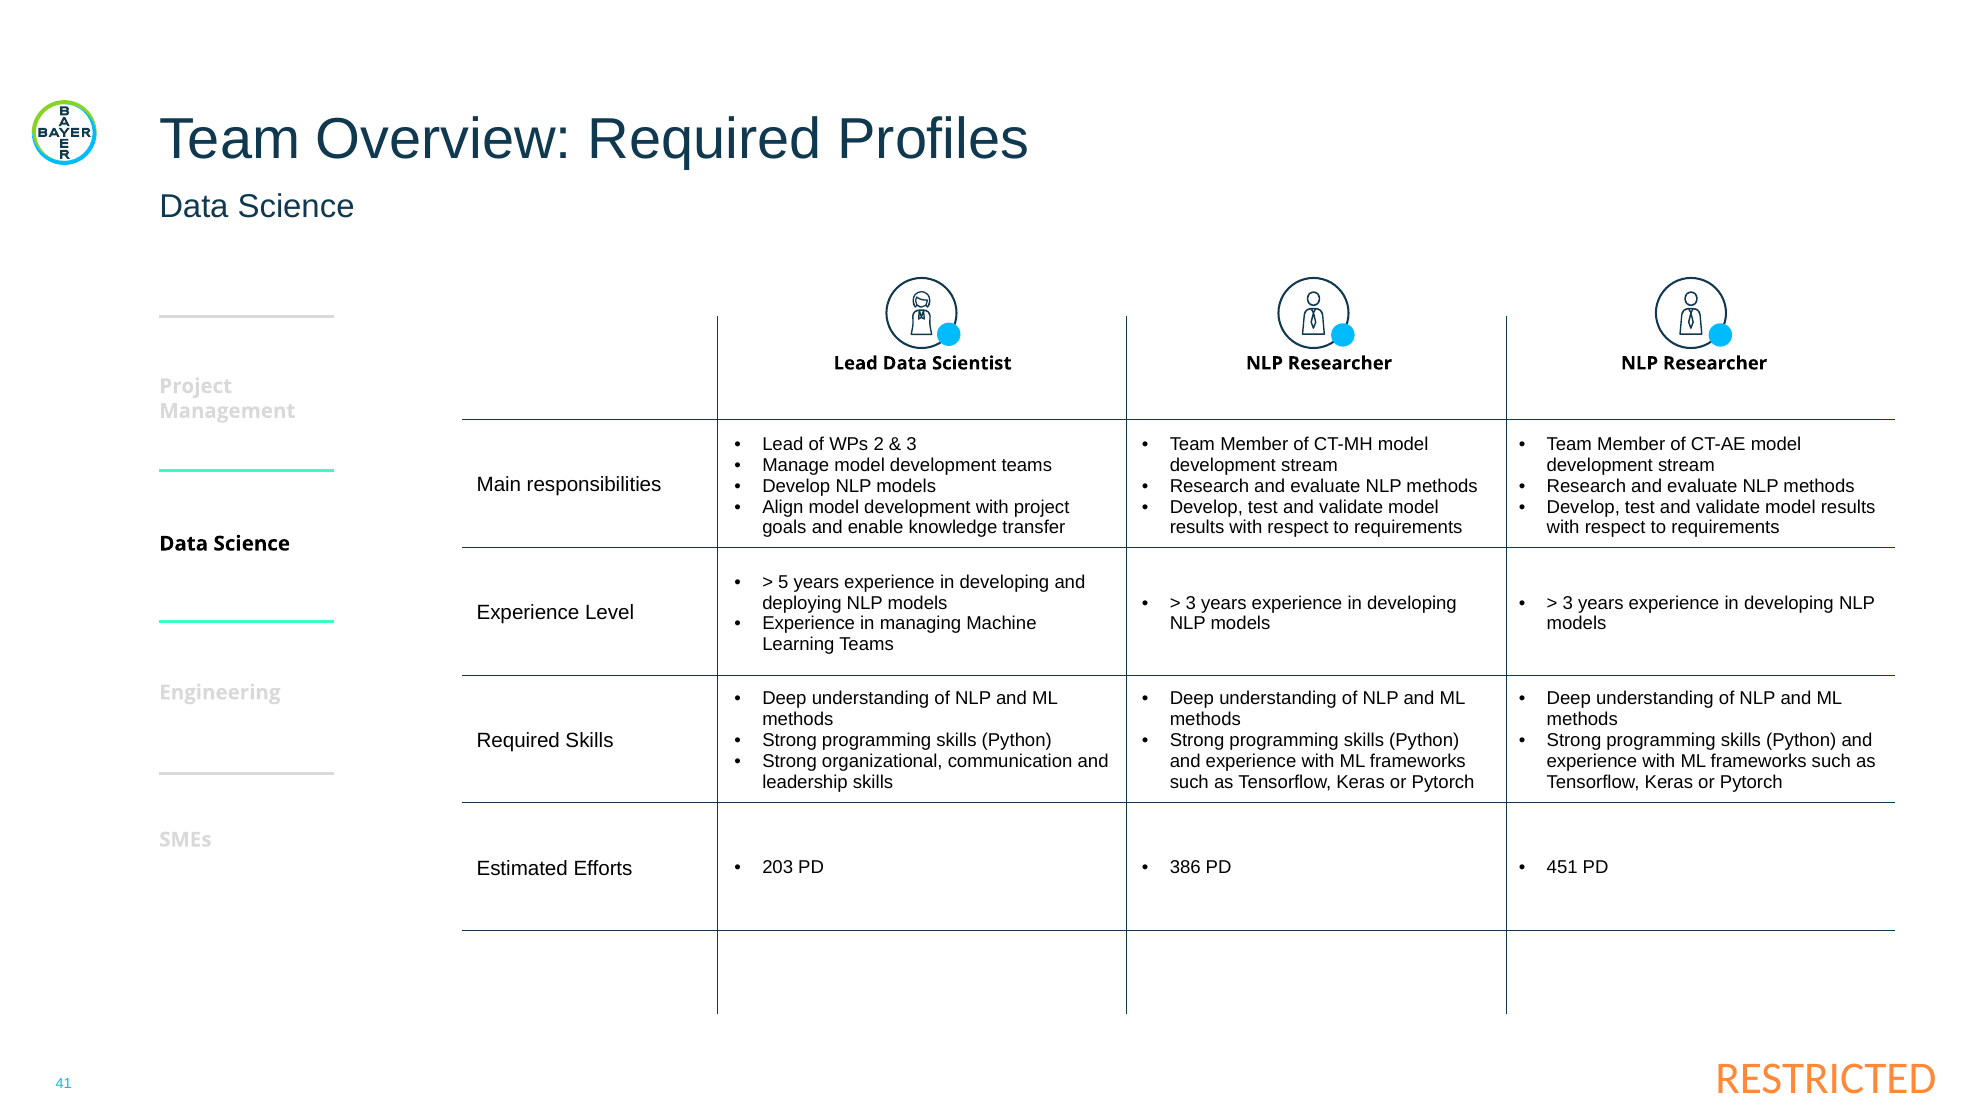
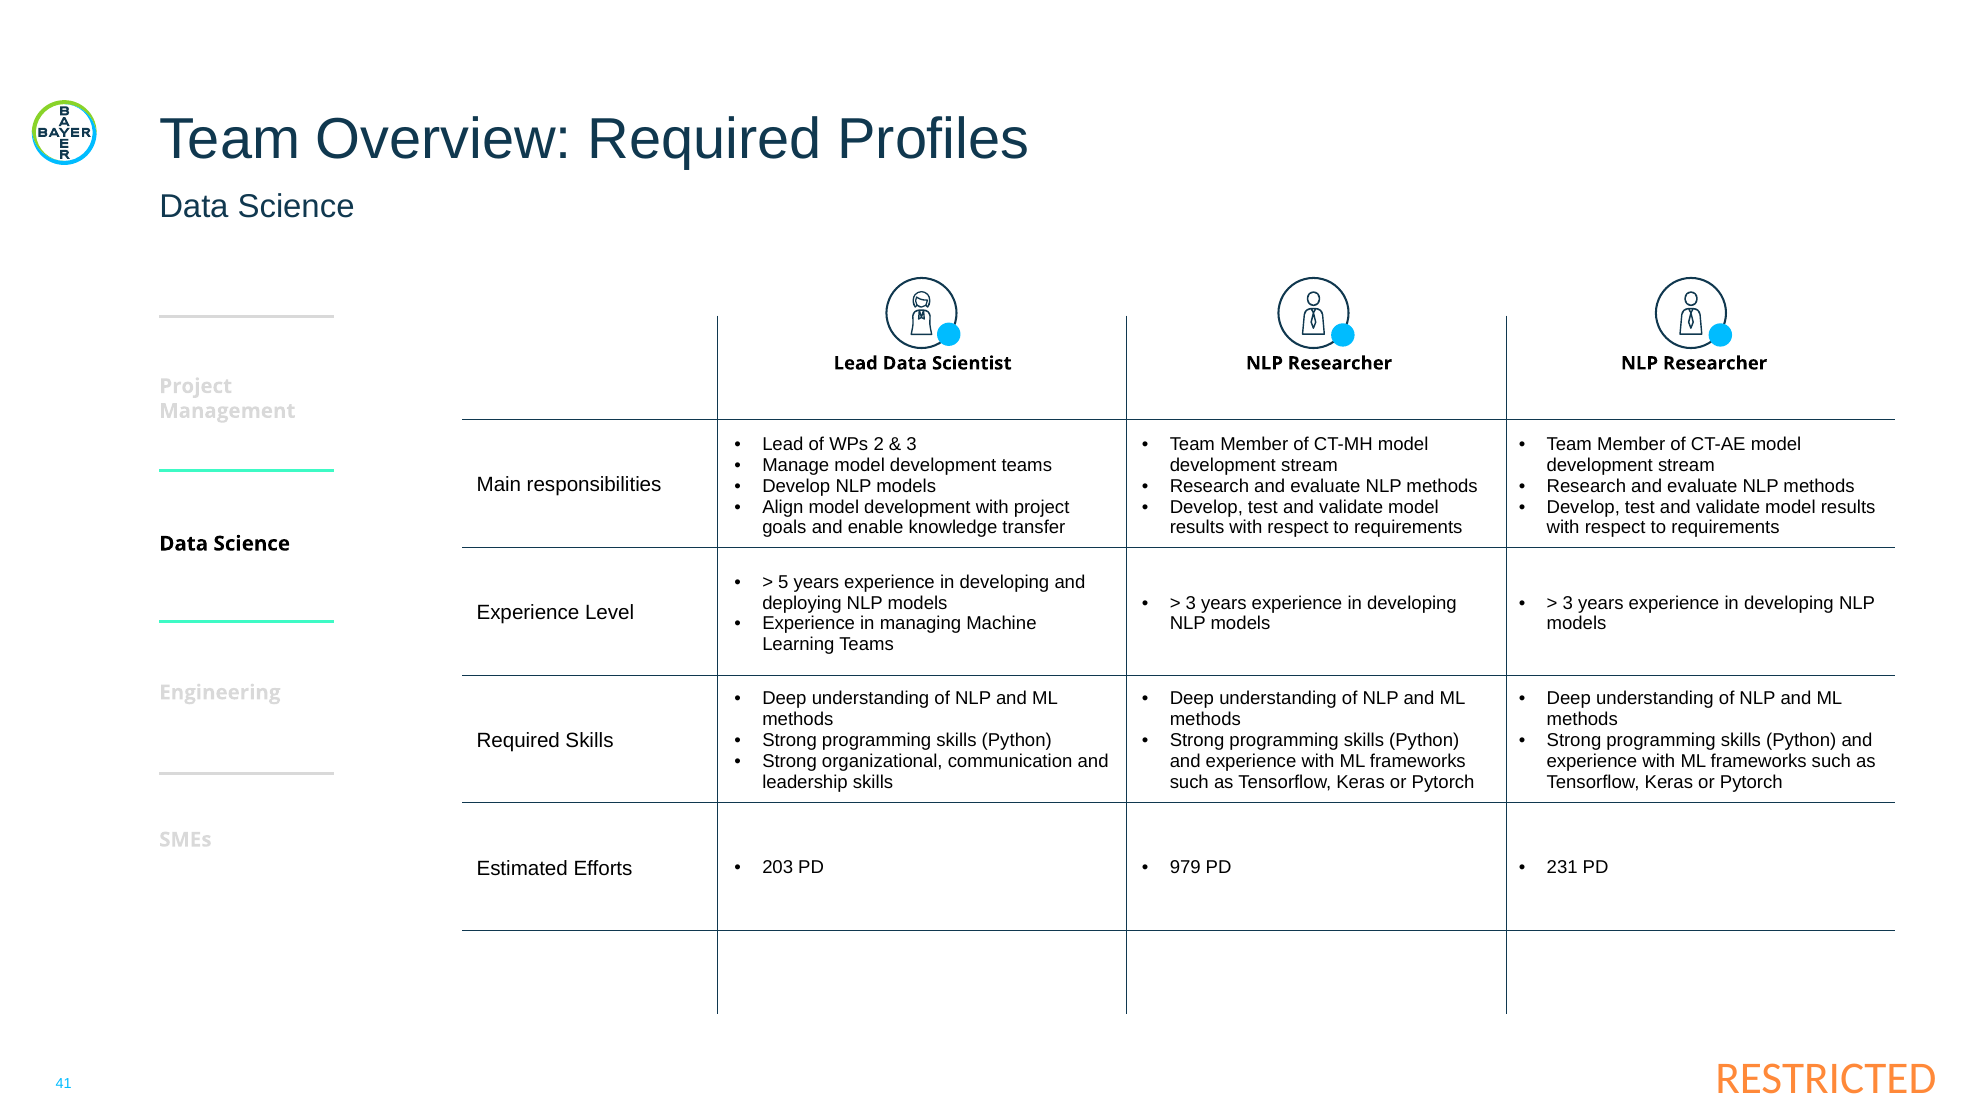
386: 386 -> 979
451: 451 -> 231
